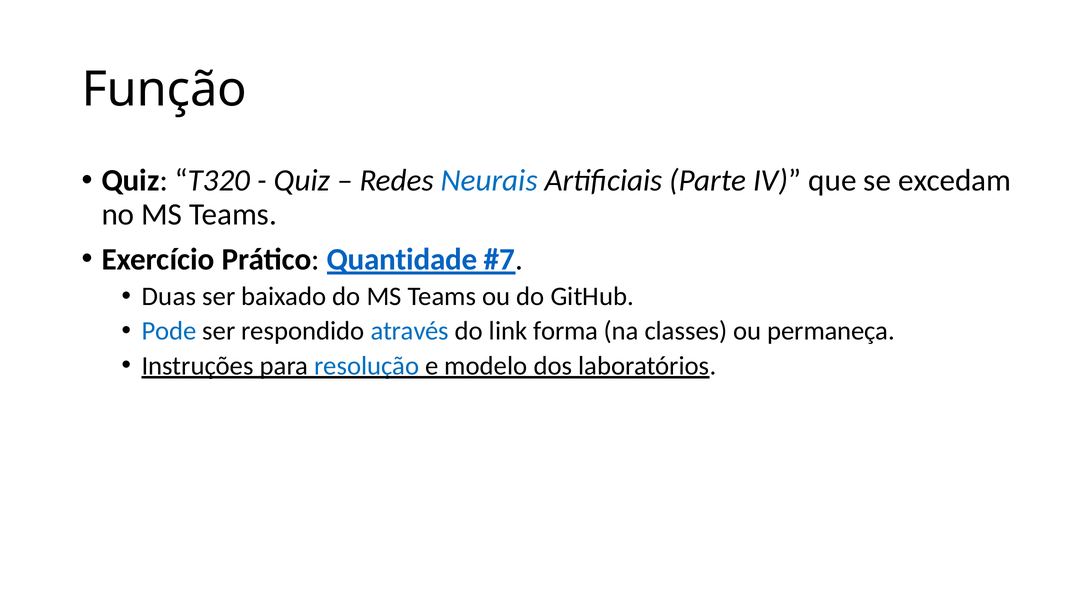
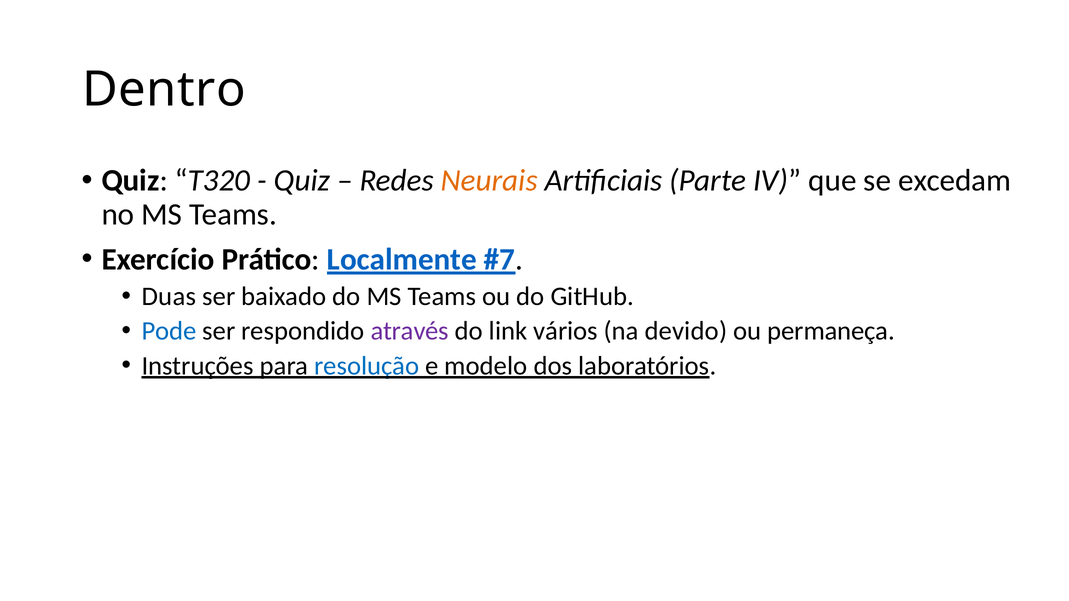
Função: Função -> Dentro
Neurais colour: blue -> orange
Quantidade: Quantidade -> Localmente
através colour: blue -> purple
forma: forma -> vários
classes: classes -> devido
